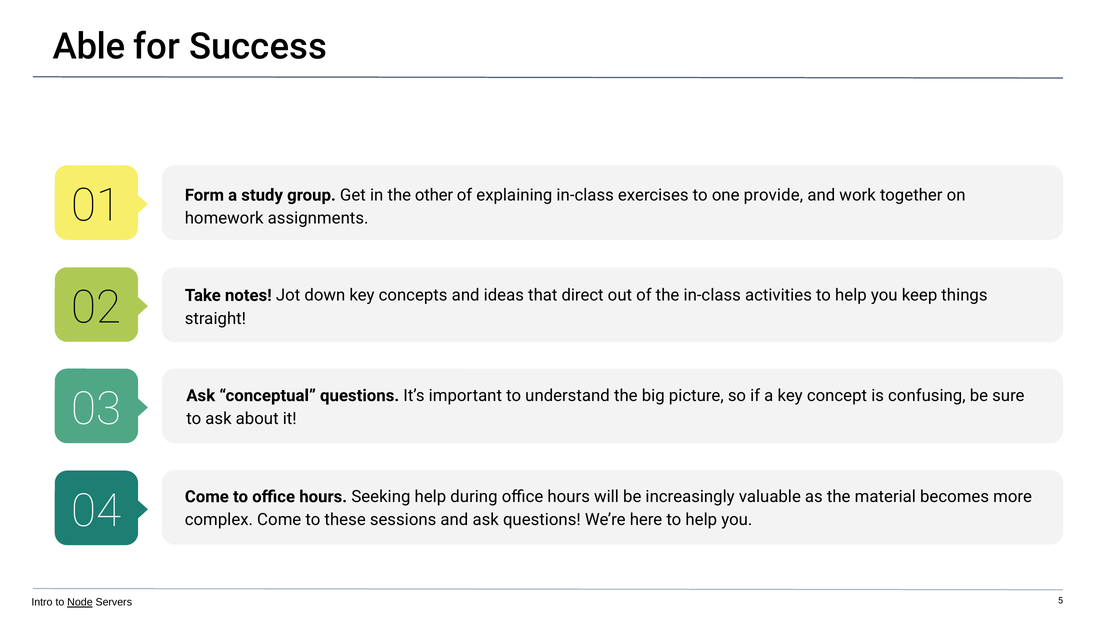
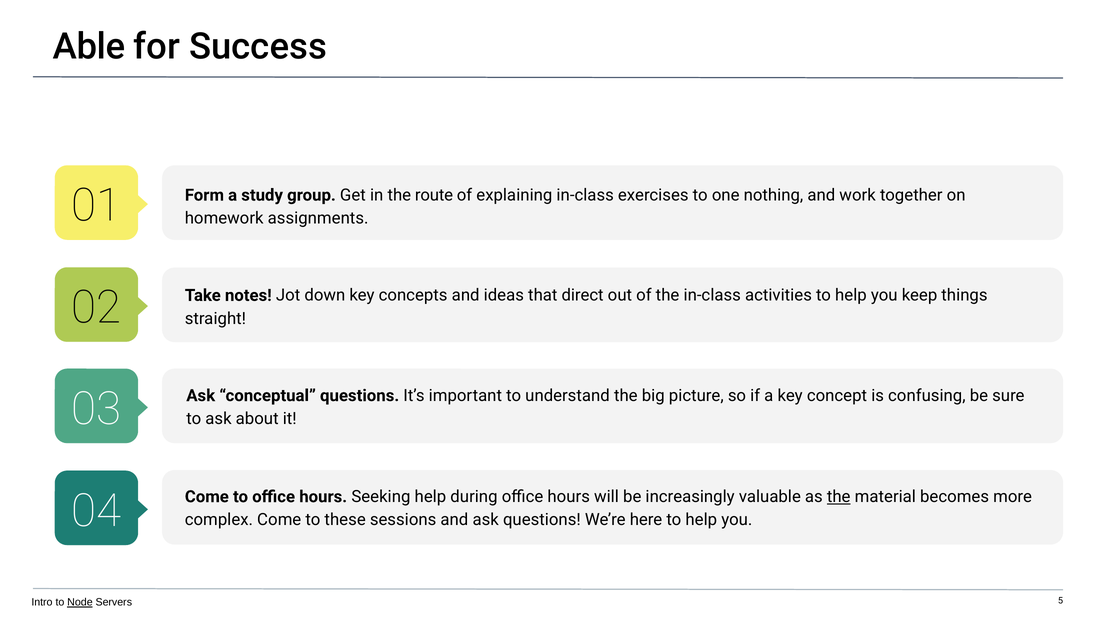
other: other -> route
provide: provide -> nothing
the at (839, 496) underline: none -> present
